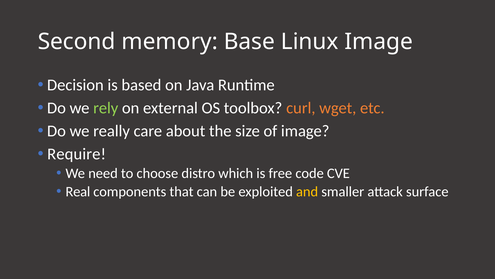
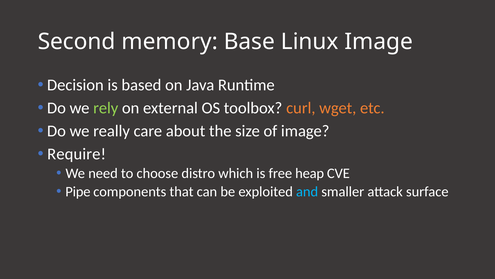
code: code -> heap
Real: Real -> Pipe
and colour: yellow -> light blue
